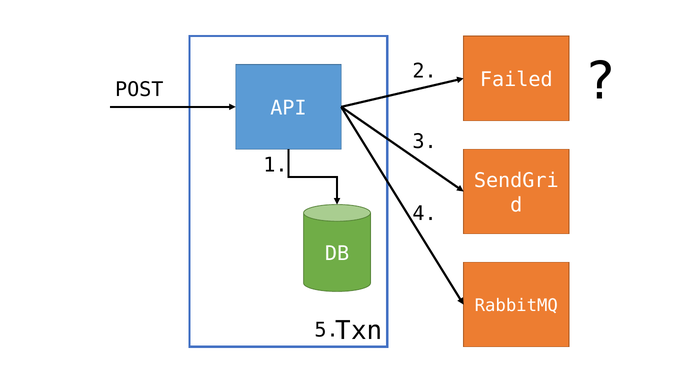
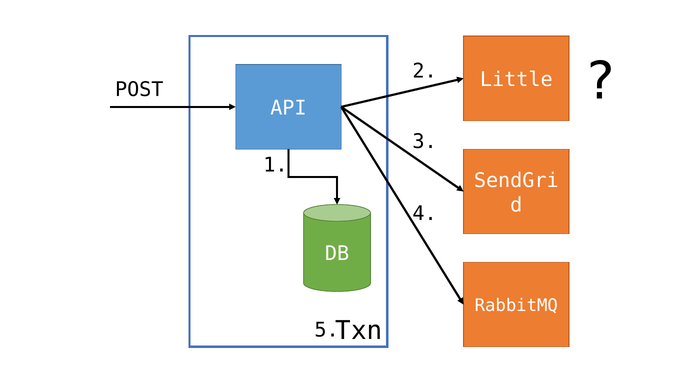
Failed: Failed -> Little
